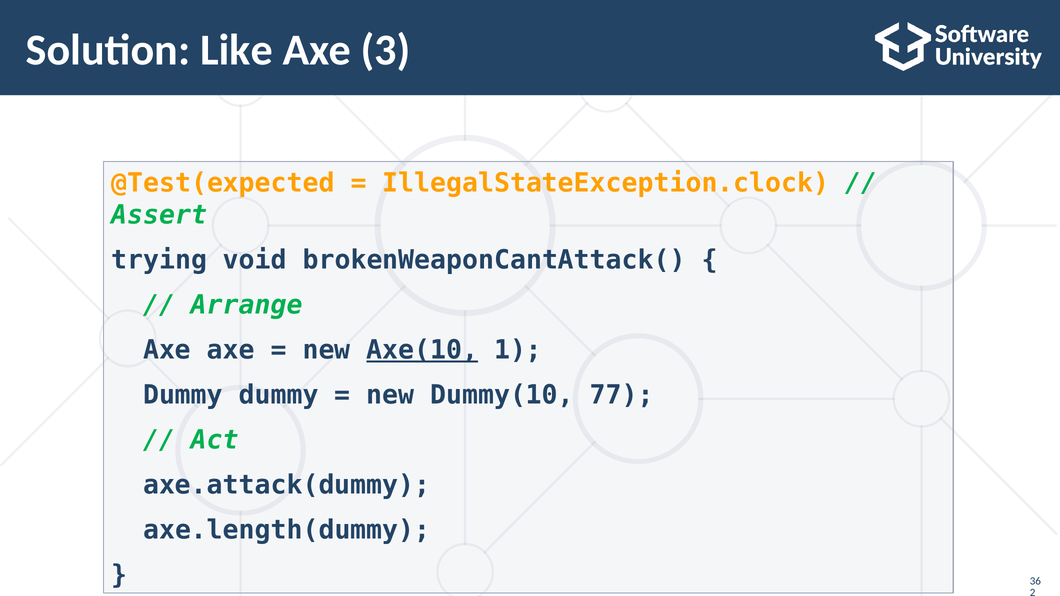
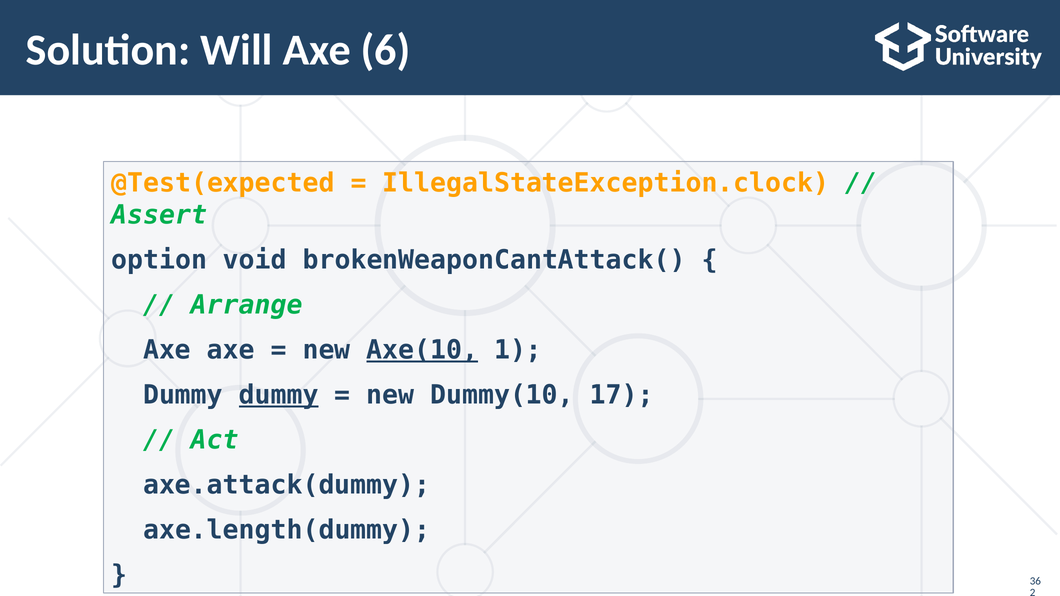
Like: Like -> Will
3: 3 -> 6
trying: trying -> option
dummy at (279, 395) underline: none -> present
77: 77 -> 17
